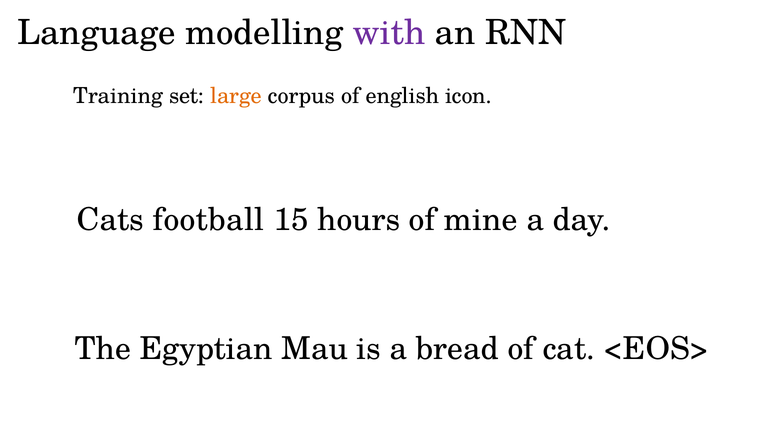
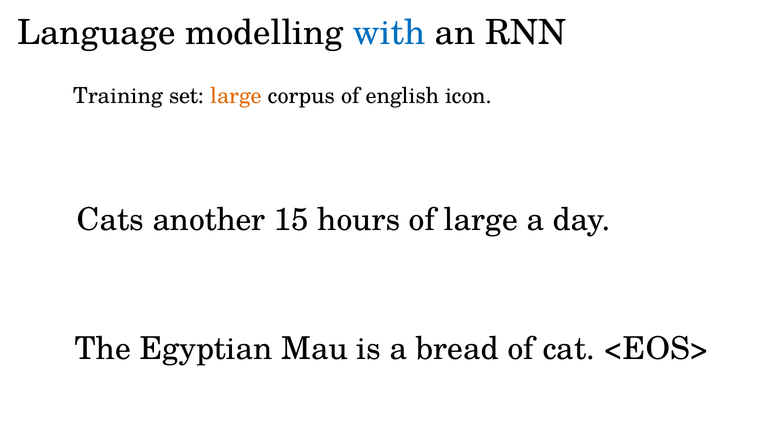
with colour: purple -> blue
football: football -> another
of mine: mine -> large
